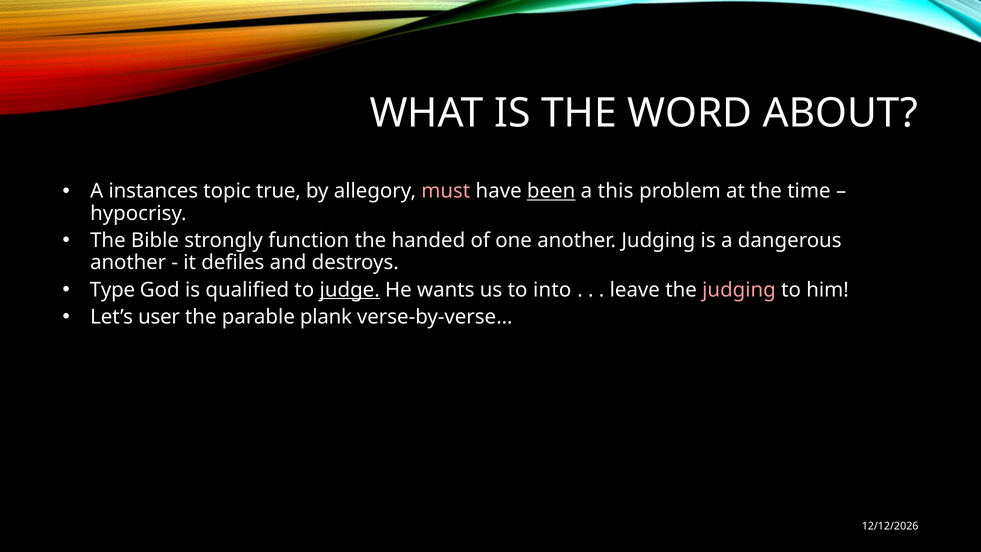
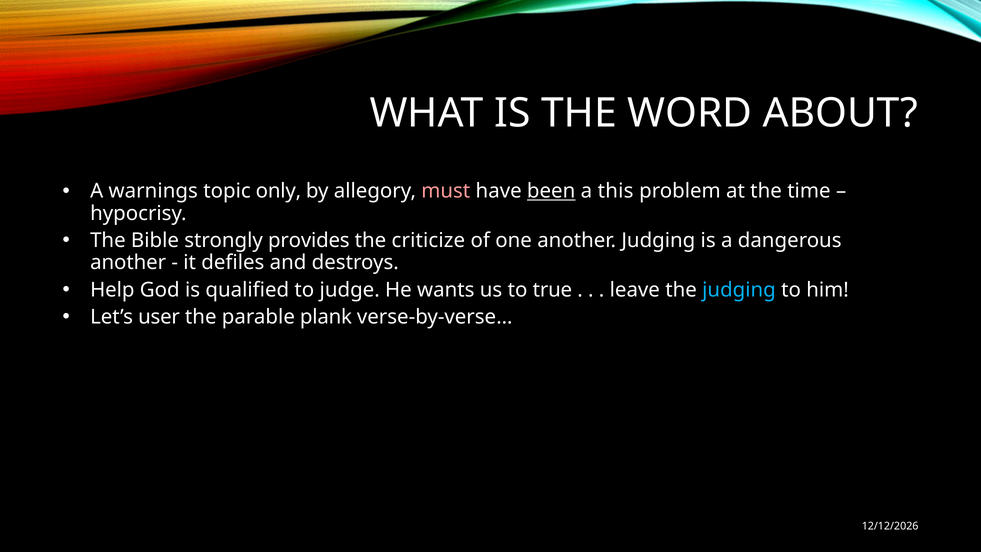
instances: instances -> warnings
true: true -> only
function: function -> provides
handed: handed -> criticize
Type: Type -> Help
judge underline: present -> none
into: into -> true
judging at (739, 290) colour: pink -> light blue
